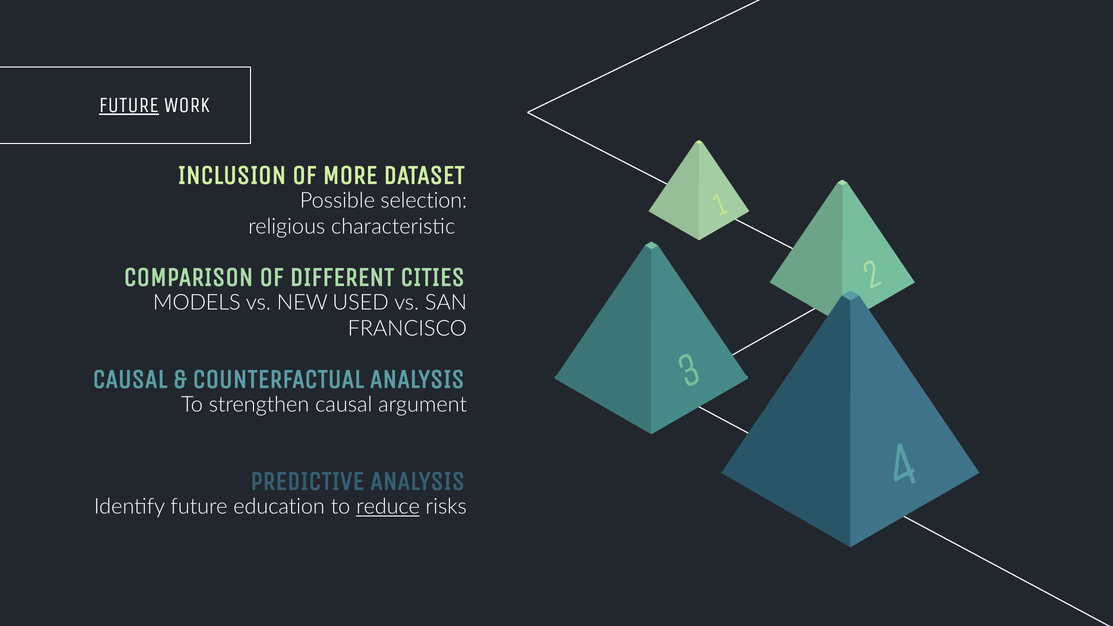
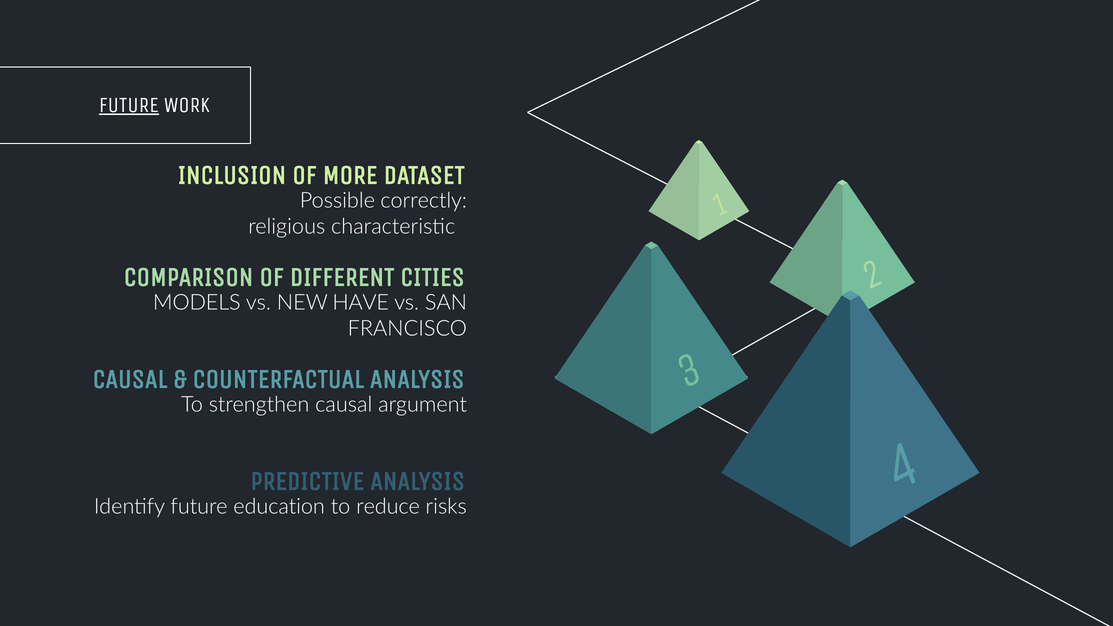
selection: selection -> correctly
USED: USED -> HAVE
reduce underline: present -> none
